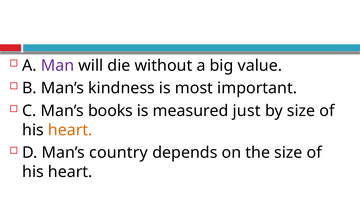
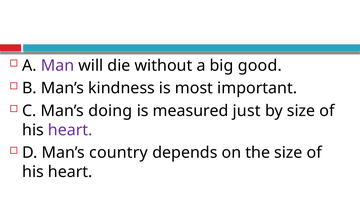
value: value -> good
books: books -> doing
heart at (70, 130) colour: orange -> purple
